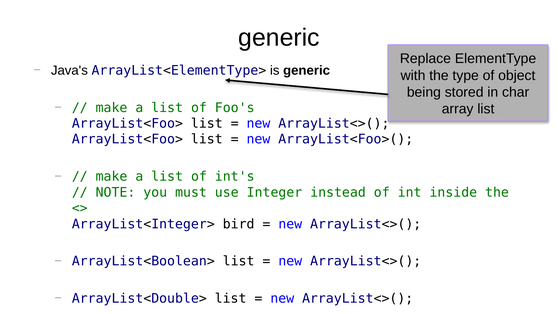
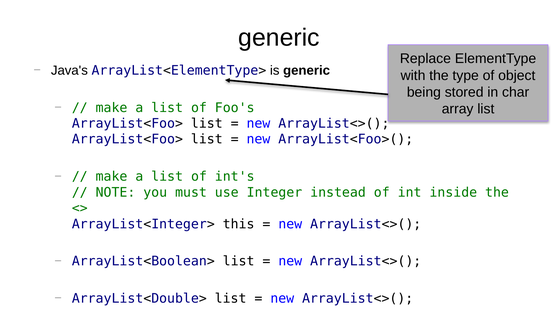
bird: bird -> this
